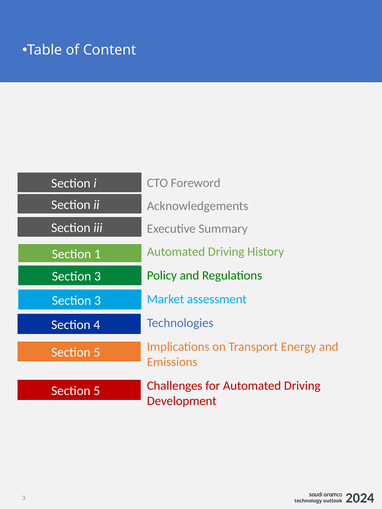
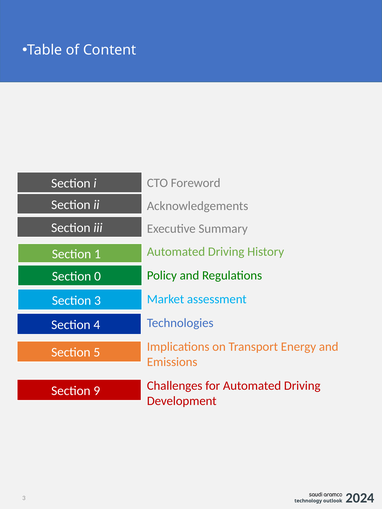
3 at (97, 277): 3 -> 0
5 at (97, 391): 5 -> 9
